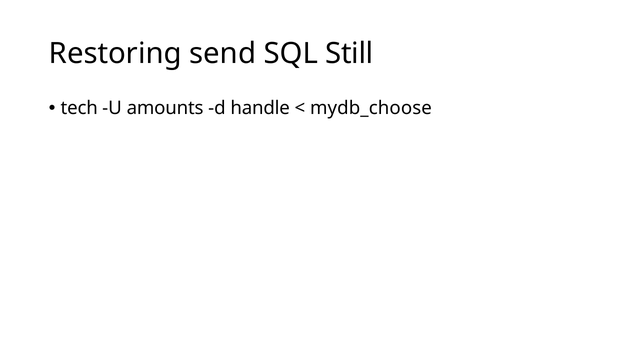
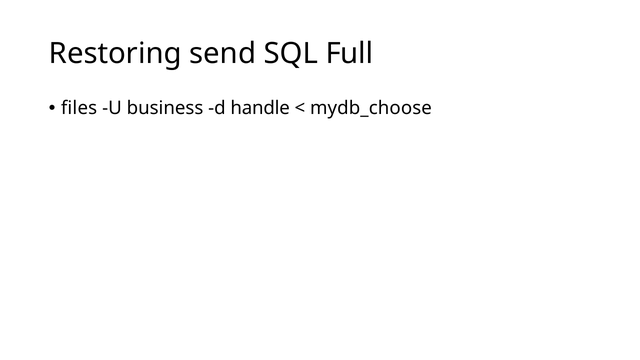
Still: Still -> Full
tech: tech -> files
amounts: amounts -> business
